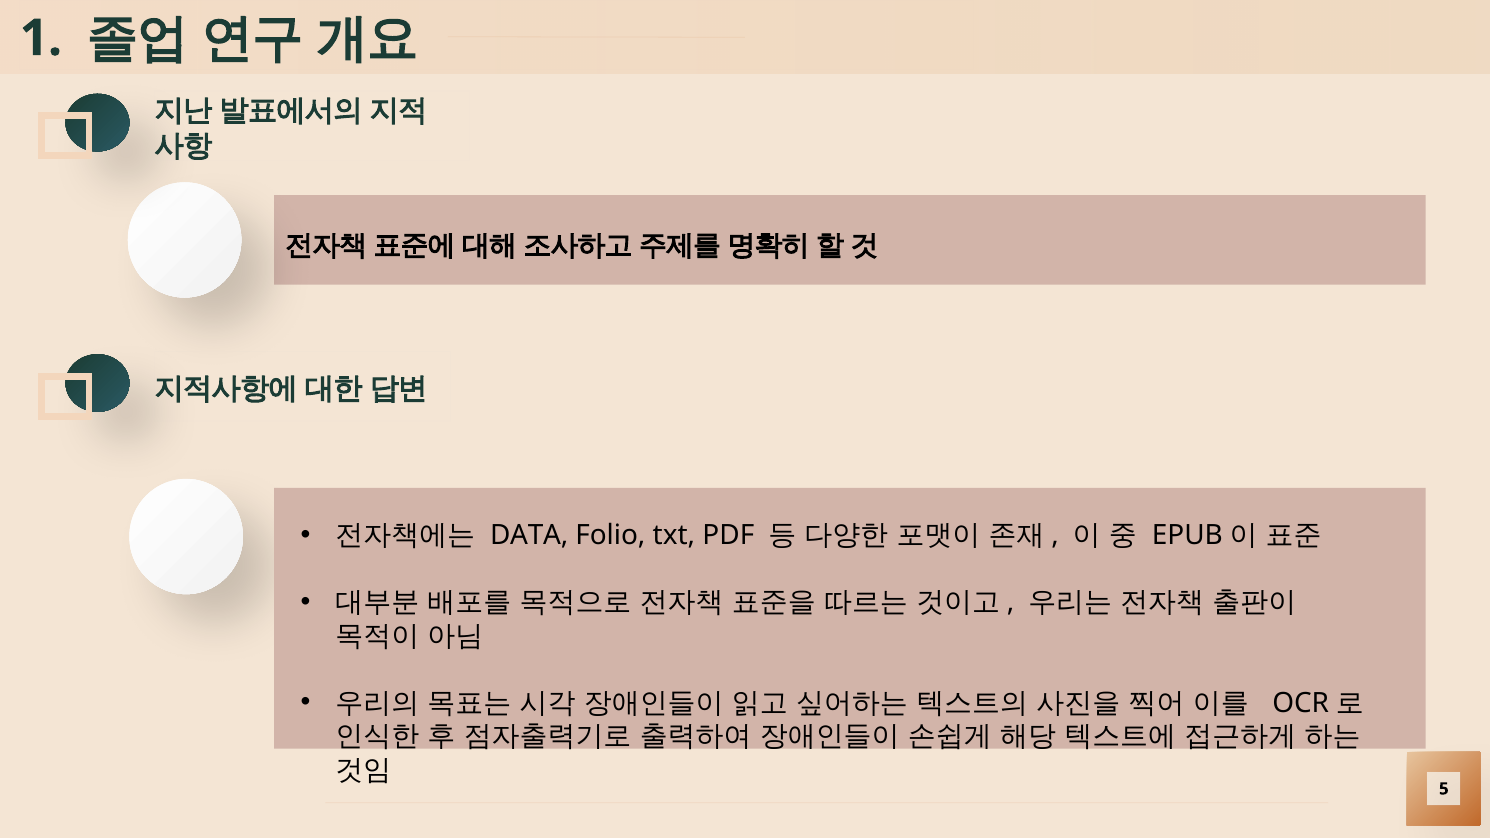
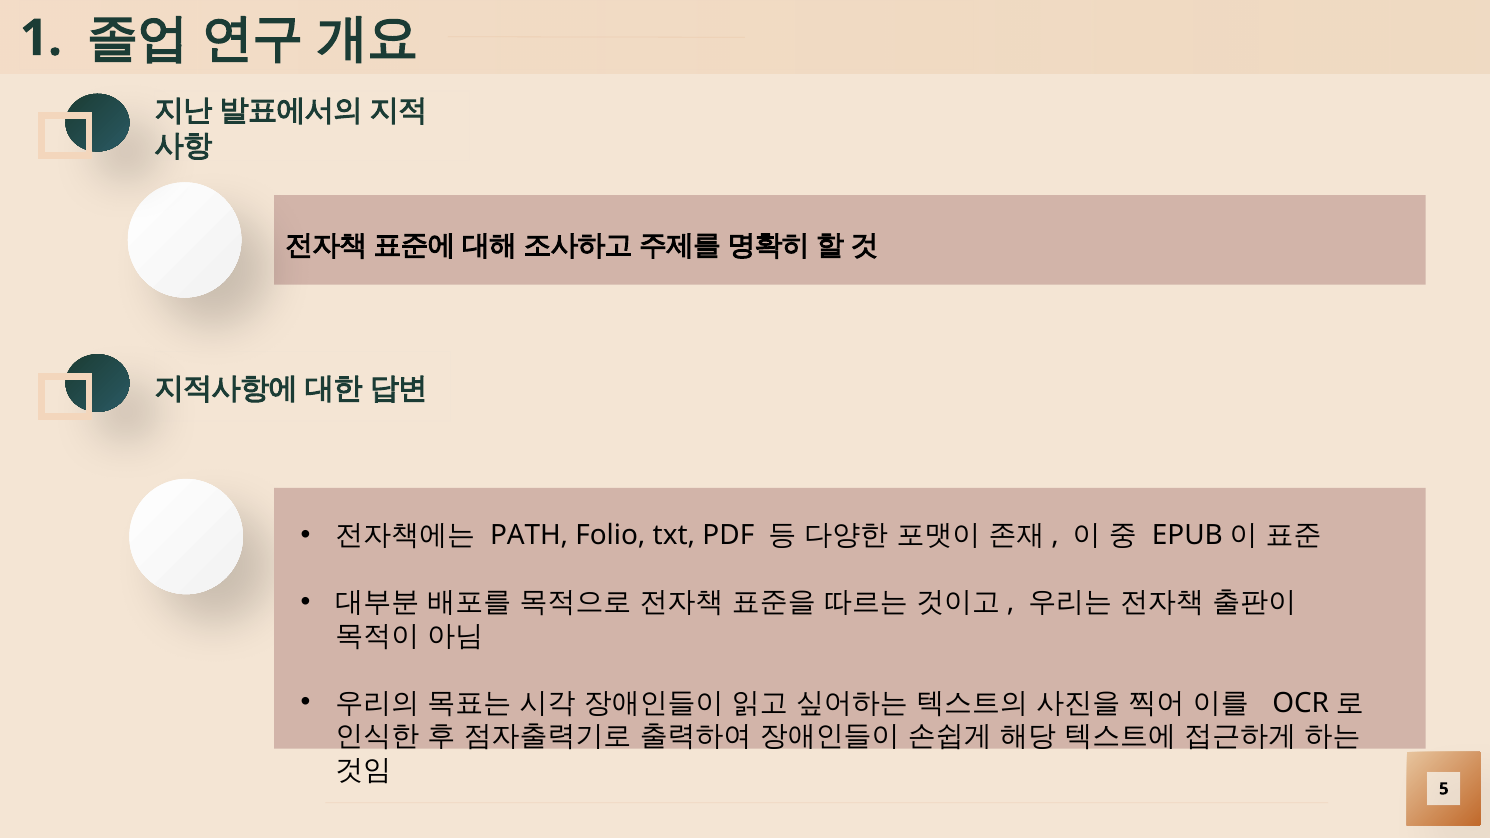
DATA: DATA -> PATH
